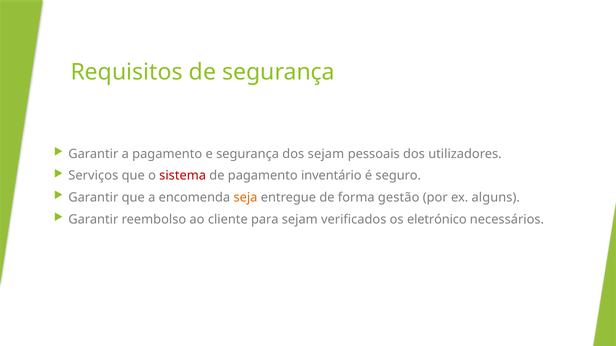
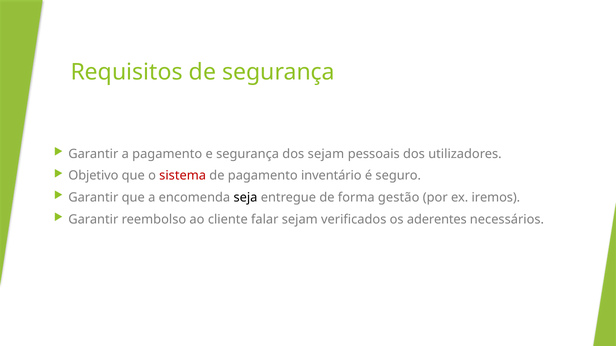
Serviços: Serviços -> Objetivo
seja colour: orange -> black
alguns: alguns -> iremos
para: para -> falar
eletrónico: eletrónico -> aderentes
